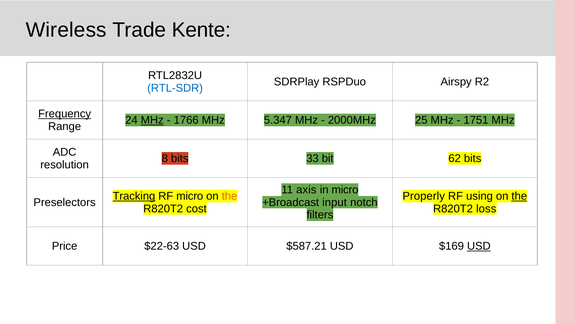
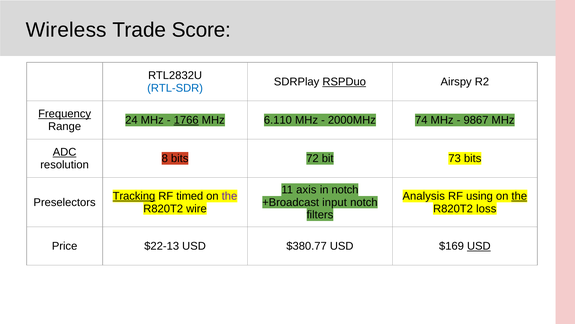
Kente: Kente -> Score
RSPDuo underline: none -> present
MHz at (152, 120) underline: present -> none
1766 underline: none -> present
5.347: 5.347 -> 6.110
25: 25 -> 74
1751: 1751 -> 9867
ADC underline: none -> present
33: 33 -> 72
62: 62 -> 73
in micro: micro -> notch
RF micro: micro -> timed
the at (229, 196) colour: orange -> purple
Properly: Properly -> Analysis
cost: cost -> wire
$22-63: $22-63 -> $22-13
$587.21: $587.21 -> $380.77
